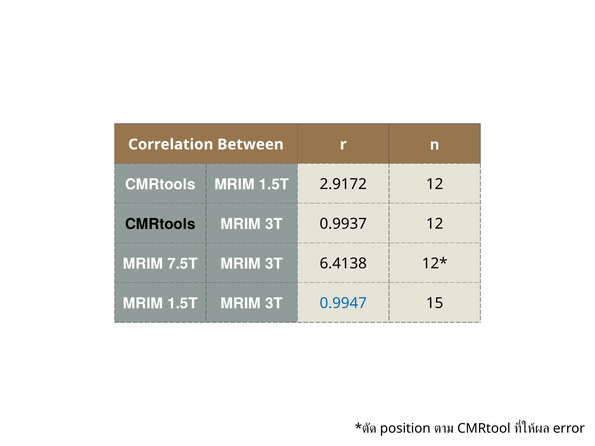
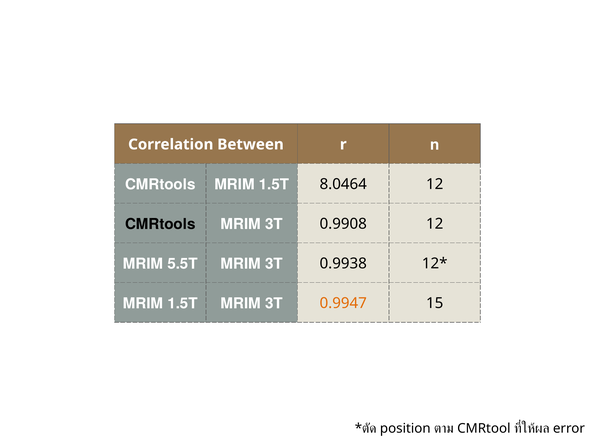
2.9172: 2.9172 -> 8.0464
0.9937: 0.9937 -> 0.9908
7.5T: 7.5T -> 5.5T
6.4138: 6.4138 -> 0.9938
0.9947 colour: blue -> orange
